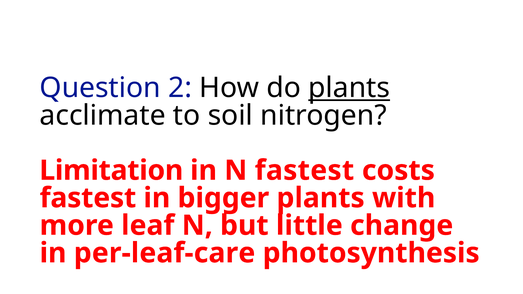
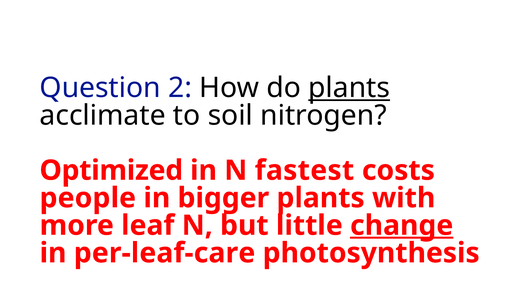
Limitation: Limitation -> Optimized
fastest at (88, 198): fastest -> people
change underline: none -> present
